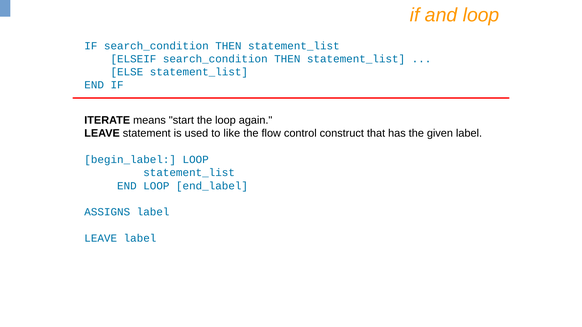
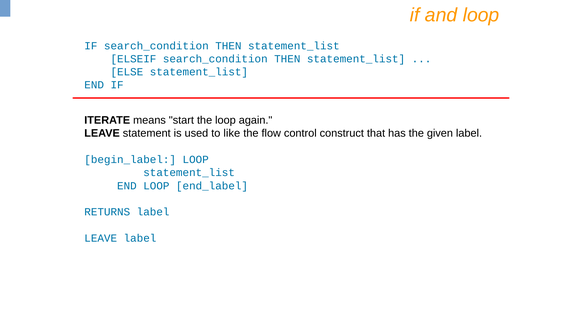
ASSIGNS: ASSIGNS -> RETURNS
